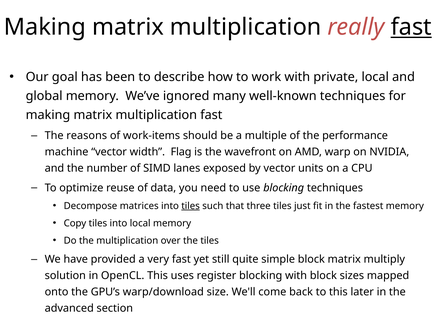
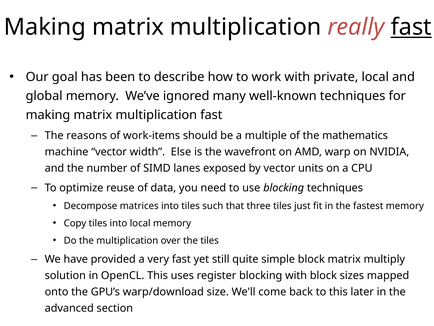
performance: performance -> mathematics
Flag: Flag -> Else
tiles at (191, 206) underline: present -> none
